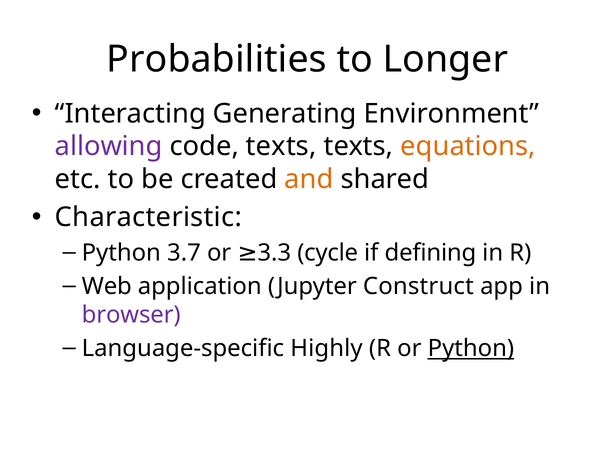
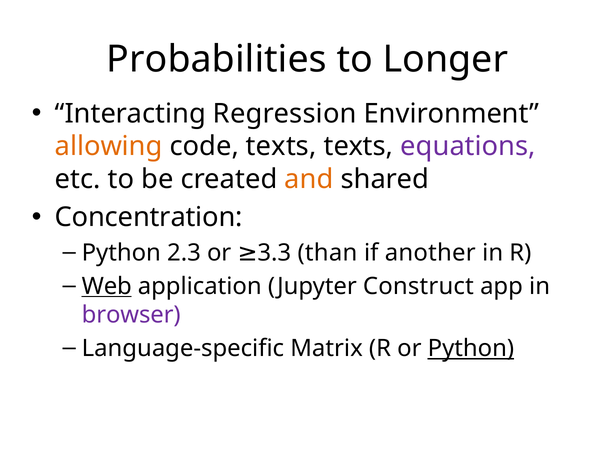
Generating: Generating -> Regression
allowing colour: purple -> orange
equations colour: orange -> purple
Characteristic: Characteristic -> Concentration
3.7: 3.7 -> 2.3
cycle: cycle -> than
defining: defining -> another
Web underline: none -> present
Highly: Highly -> Matrix
